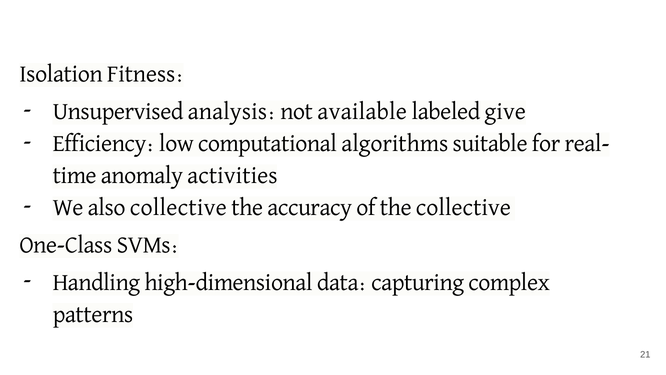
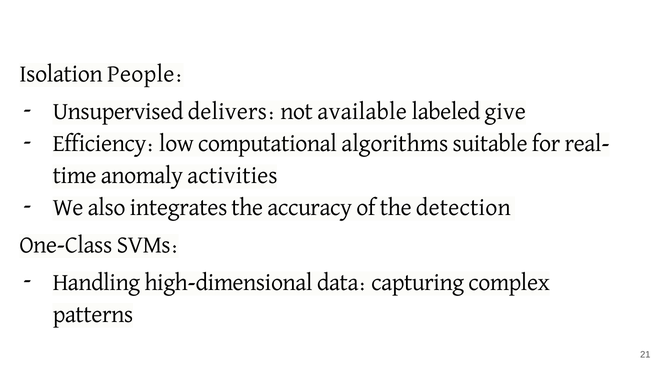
Fitness: Fitness -> People
analysis: analysis -> delivers
also collective: collective -> integrates
the collective: collective -> detection
